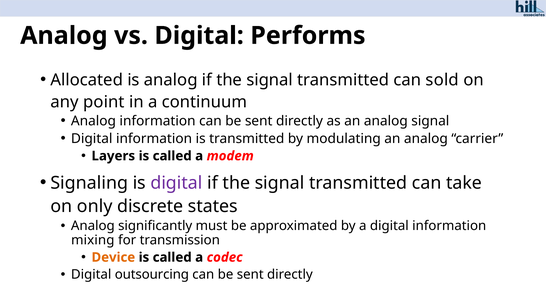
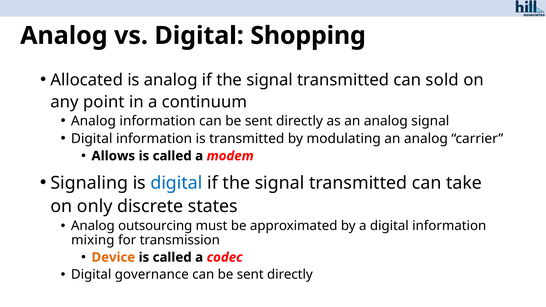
Performs: Performs -> Shopping
Layers: Layers -> Allows
digital at (177, 183) colour: purple -> blue
significantly: significantly -> outsourcing
outsourcing: outsourcing -> governance
